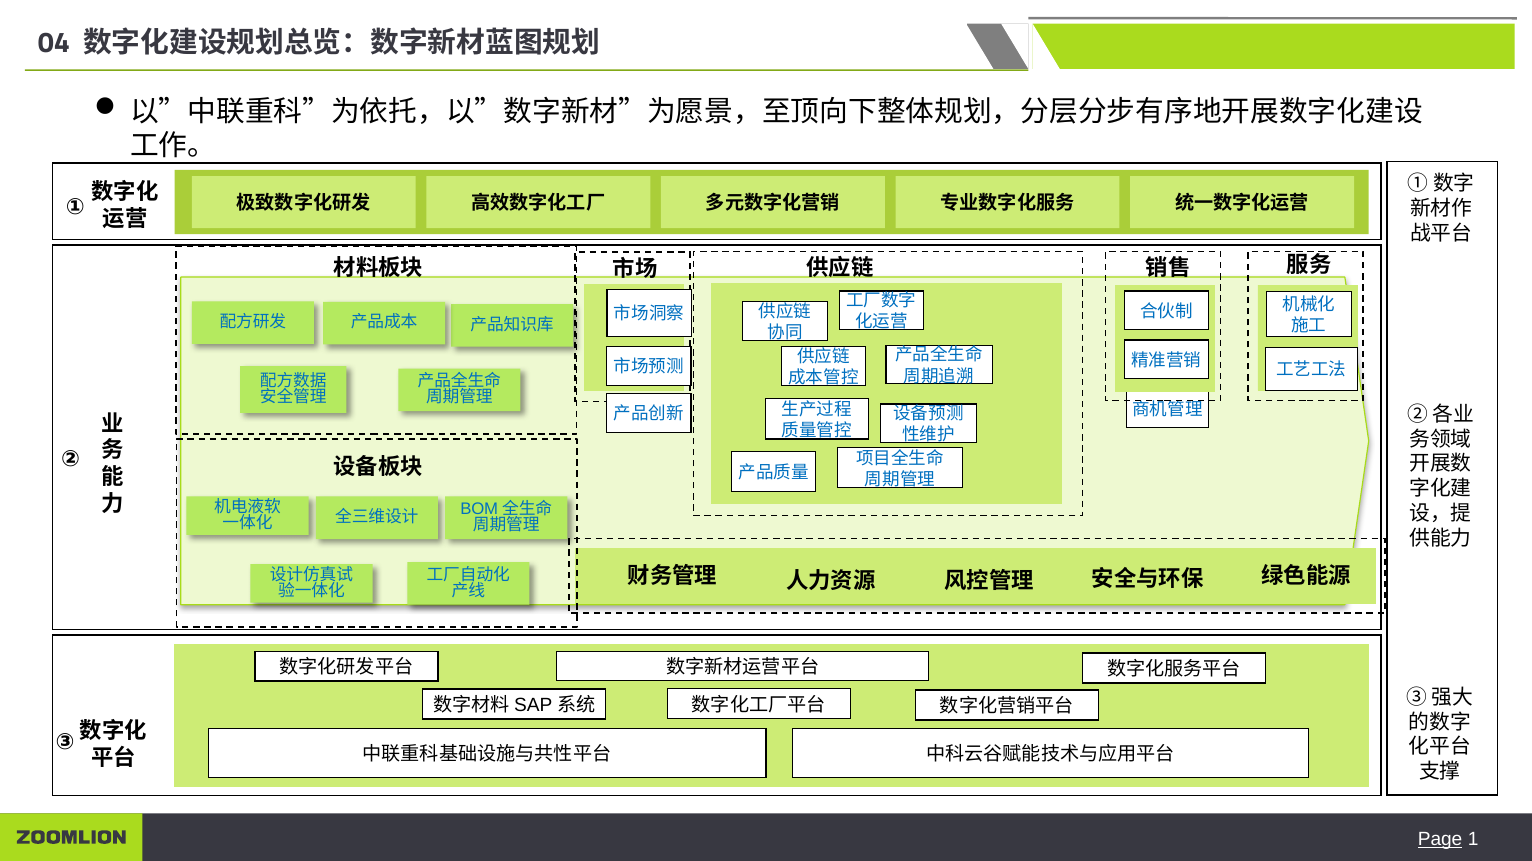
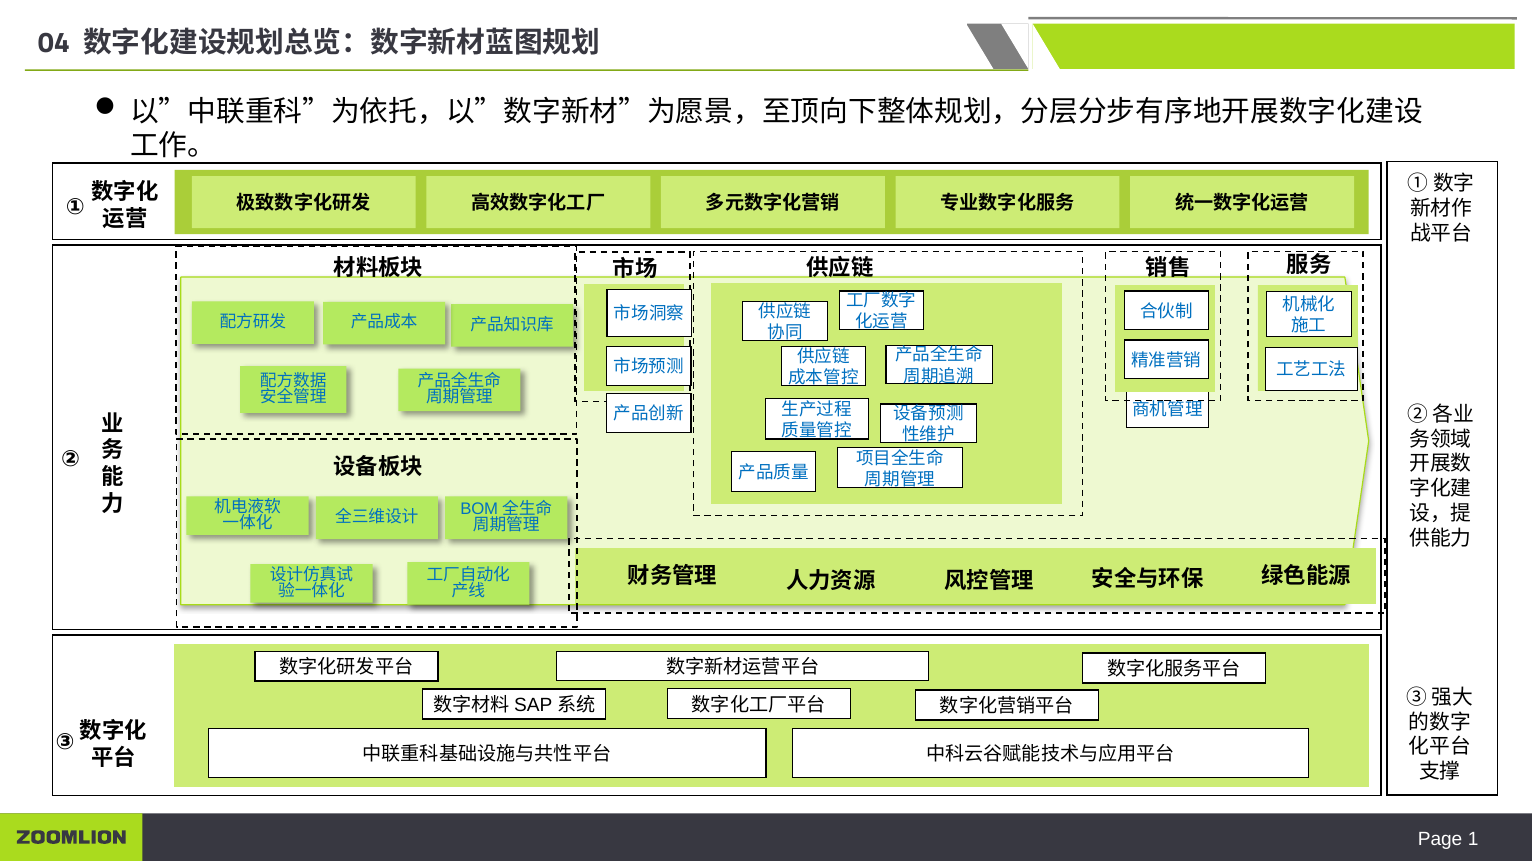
Page underline: present -> none
